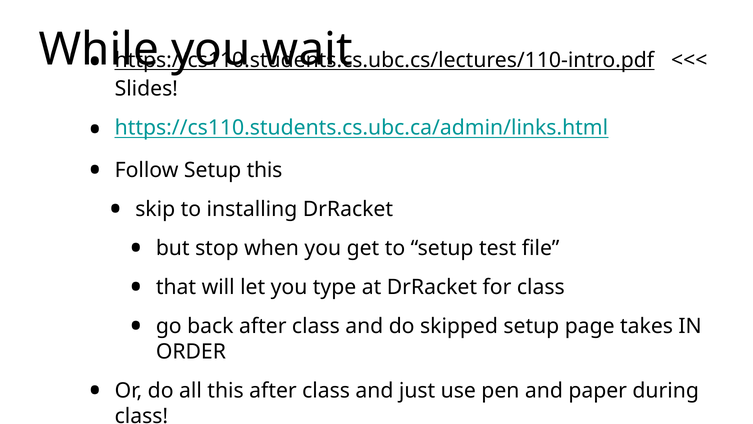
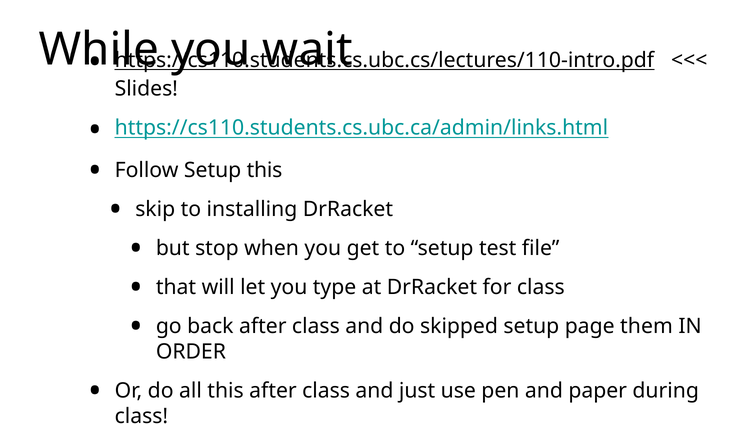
takes: takes -> them
